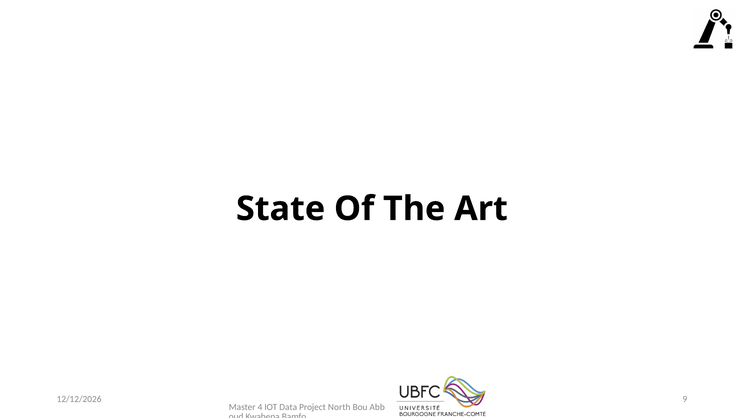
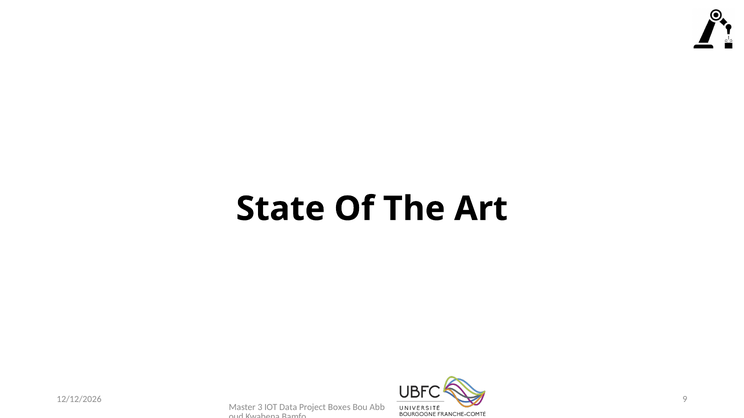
4: 4 -> 3
North: North -> Boxes
